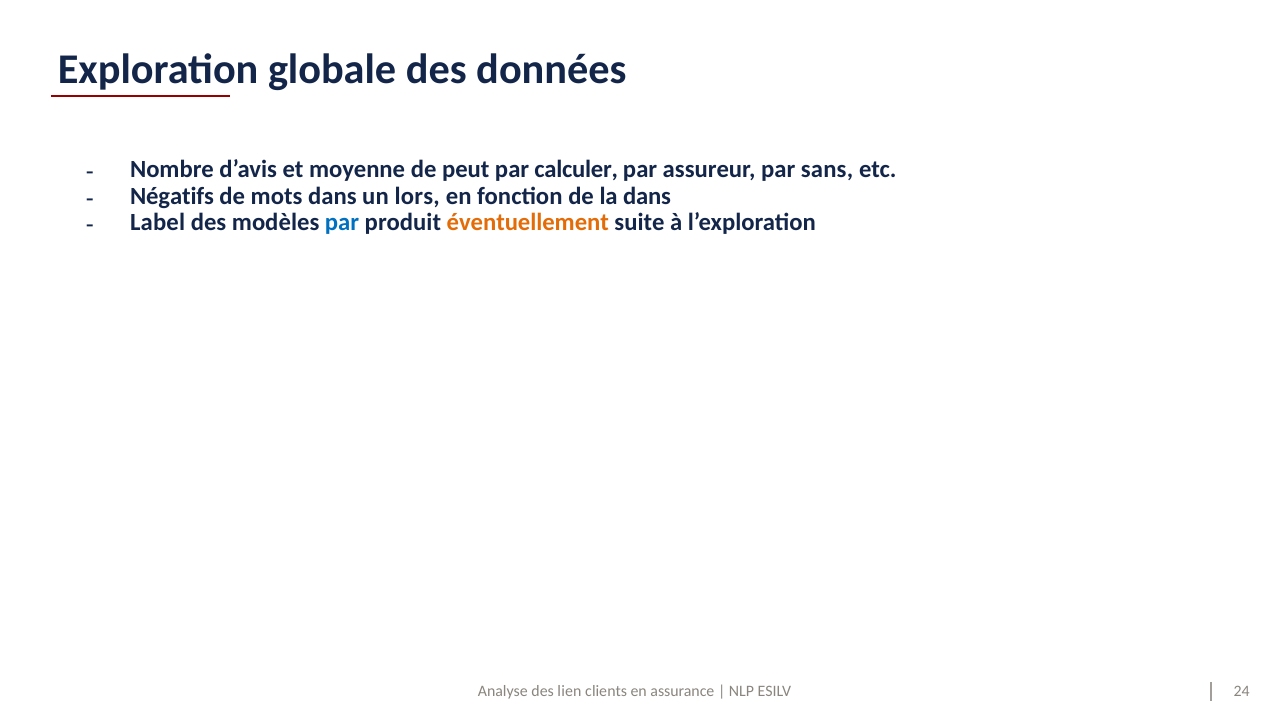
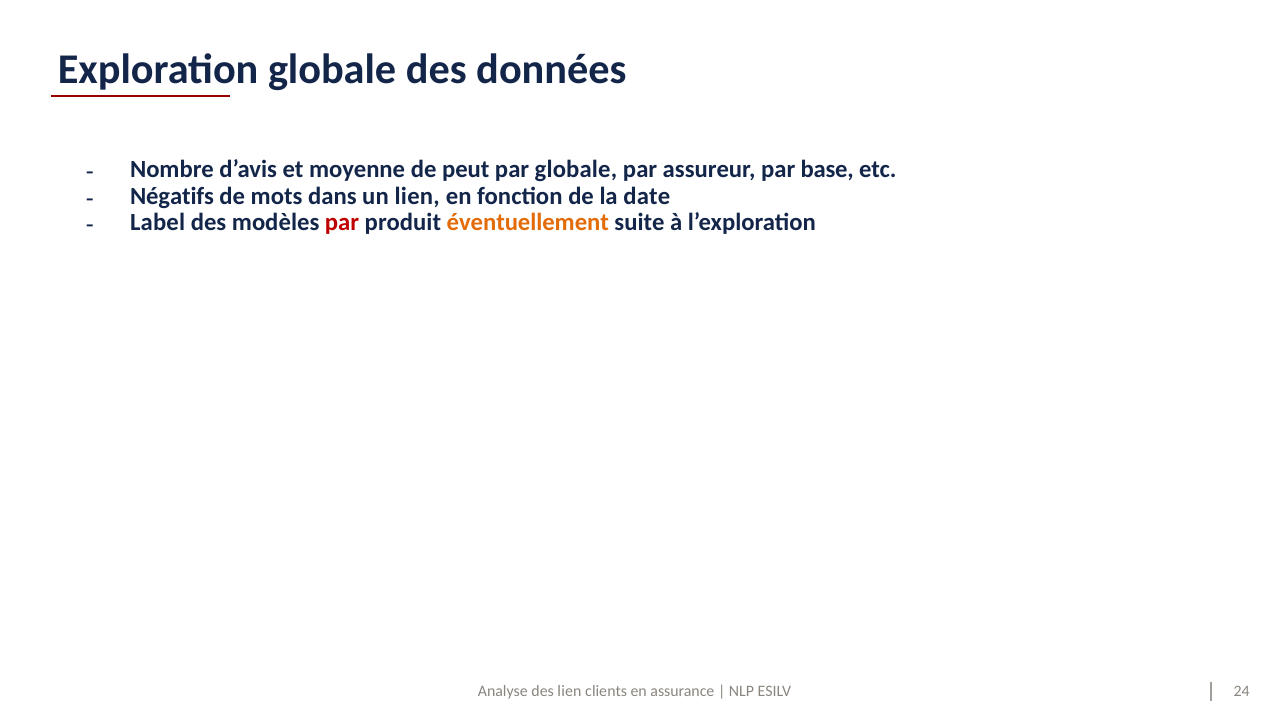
par calculer: calculer -> globale
sans: sans -> base
un lors: lors -> lien
la dans: dans -> date
par at (342, 223) colour: blue -> red
